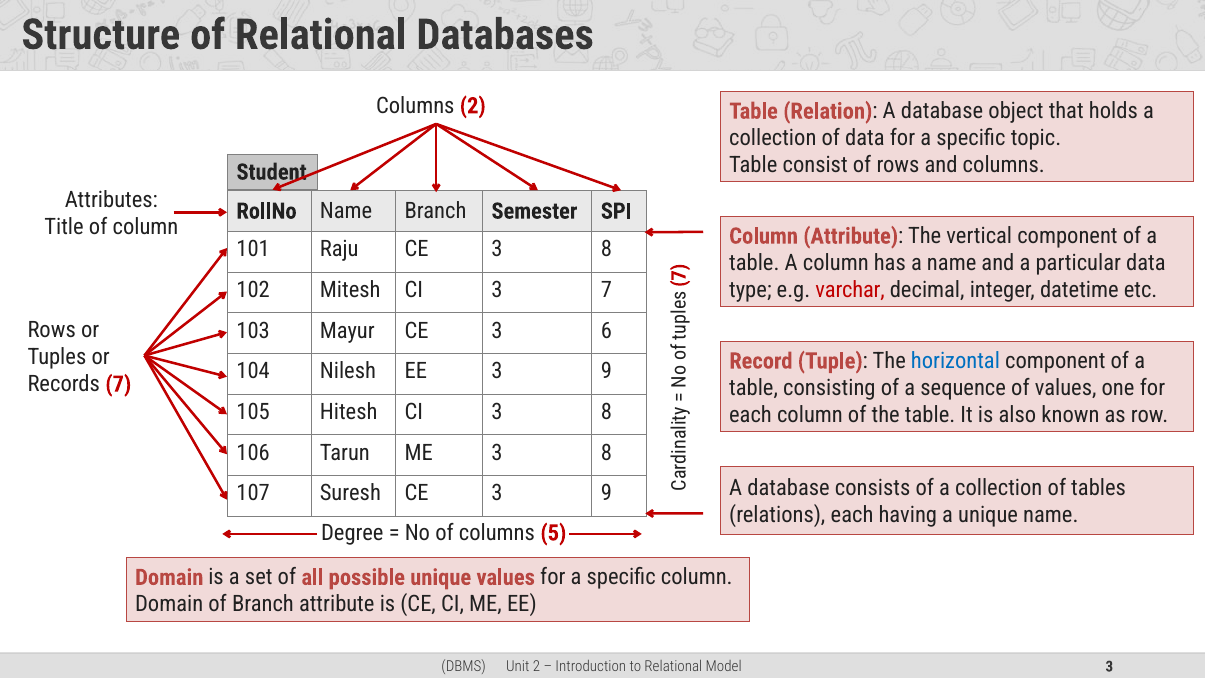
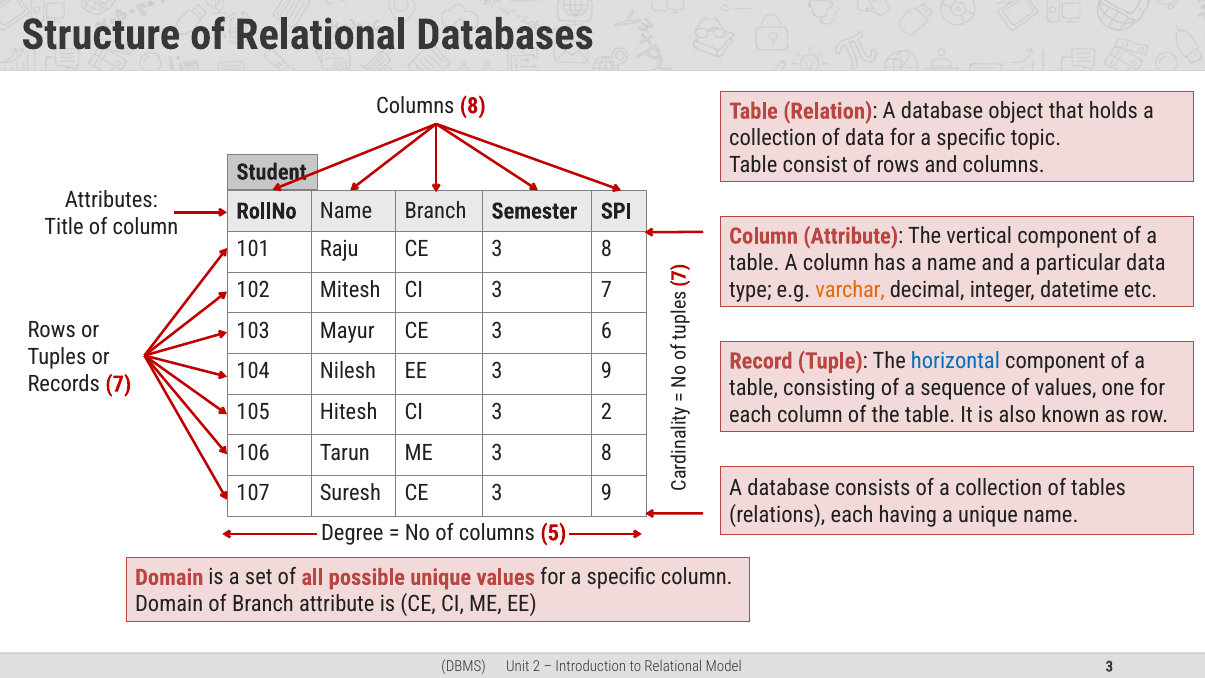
Columns 2: 2 -> 8
varchar colour: red -> orange
CI 3 8: 8 -> 2
